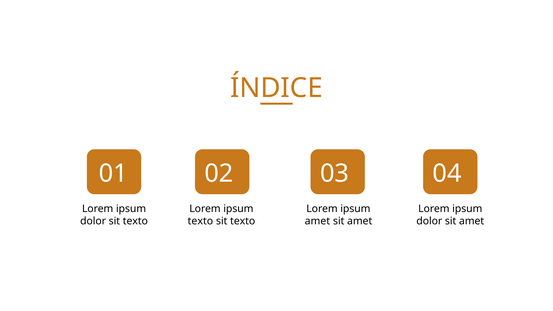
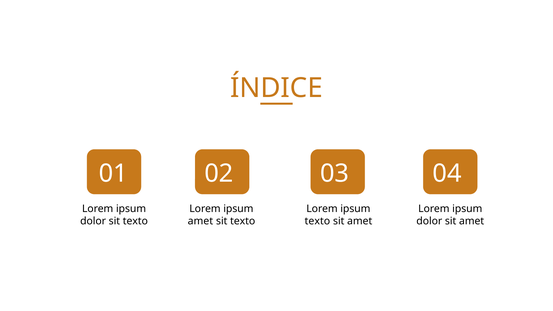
texto at (200, 221): texto -> amet
amet at (317, 221): amet -> texto
